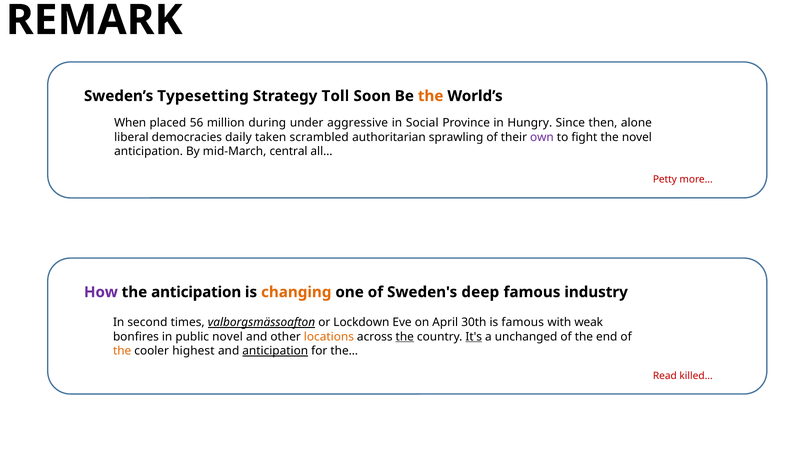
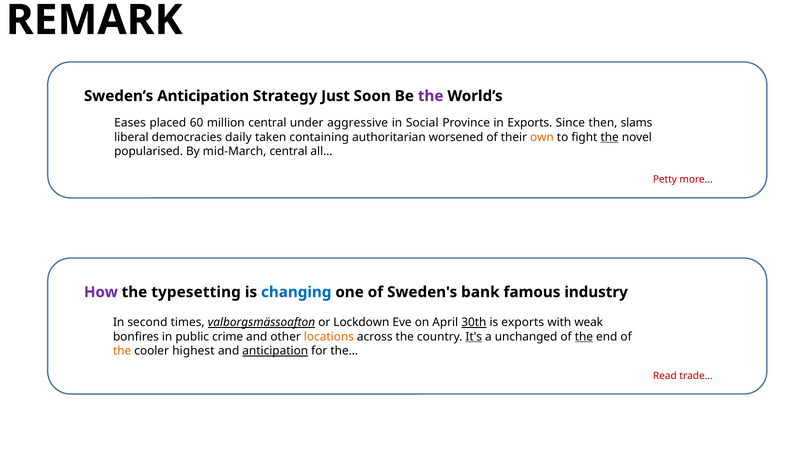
Sweden’s Typesetting: Typesetting -> Anticipation
Toll: Toll -> Just
the at (431, 96) colour: orange -> purple
When: When -> Eases
56: 56 -> 60
million during: during -> central
in Hungry: Hungry -> Exports
alone: alone -> slams
scrambled: scrambled -> containing
sprawling: sprawling -> worsened
own colour: purple -> orange
the at (610, 137) underline: none -> present
anticipation at (149, 151): anticipation -> popularised
the anticipation: anticipation -> typesetting
changing colour: orange -> blue
deep: deep -> bank
30th underline: none -> present
is famous: famous -> exports
public novel: novel -> crime
the at (405, 337) underline: present -> none
the at (584, 337) underline: none -> present
killed…: killed… -> trade…
